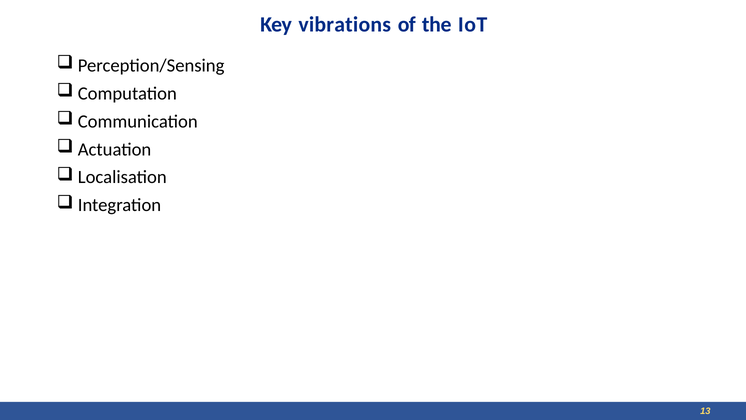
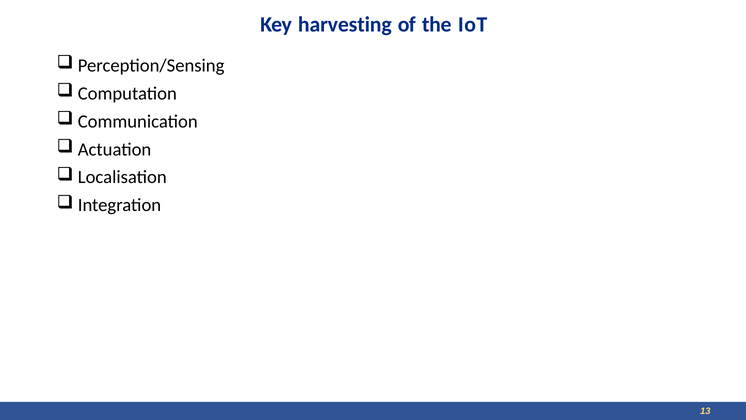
vibrations: vibrations -> harvesting
